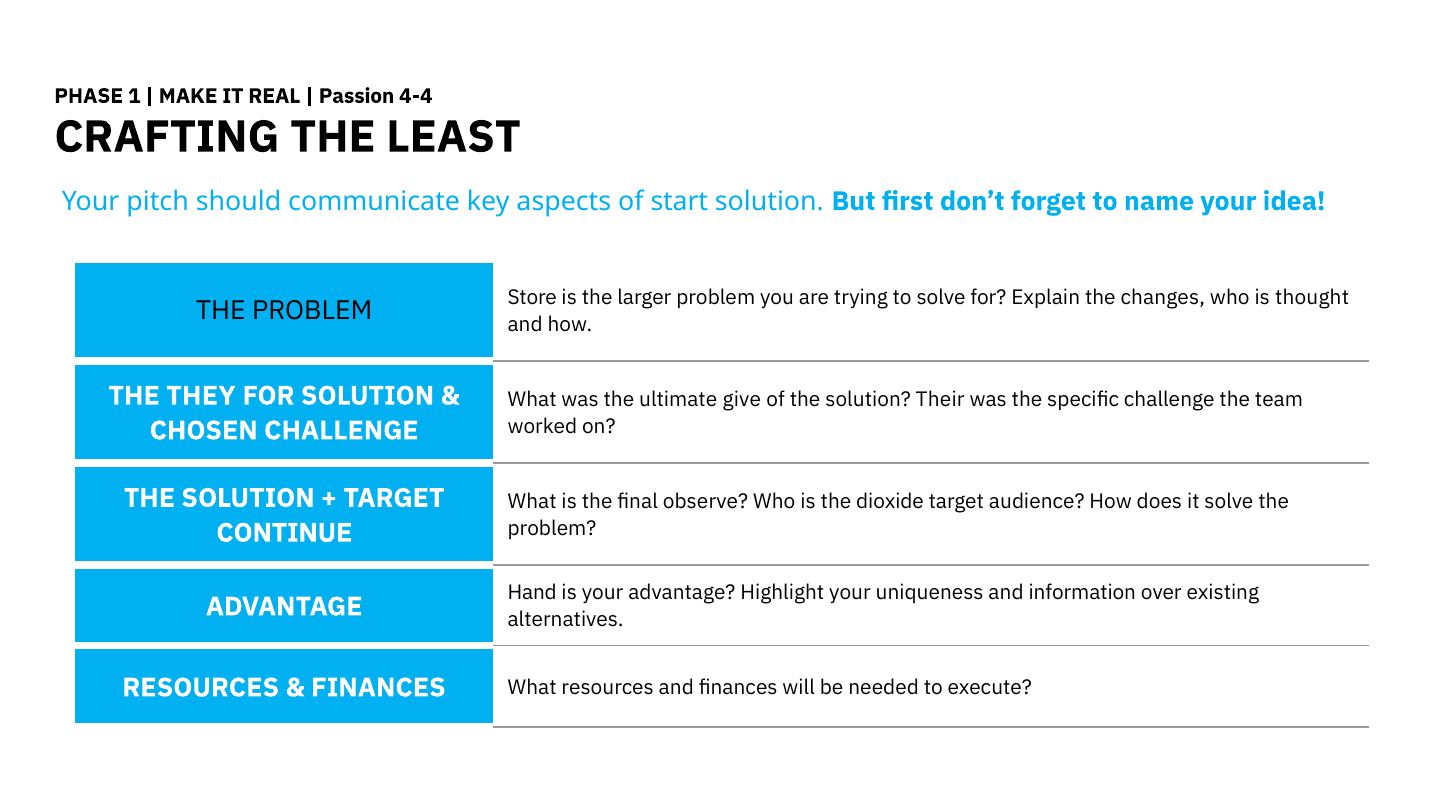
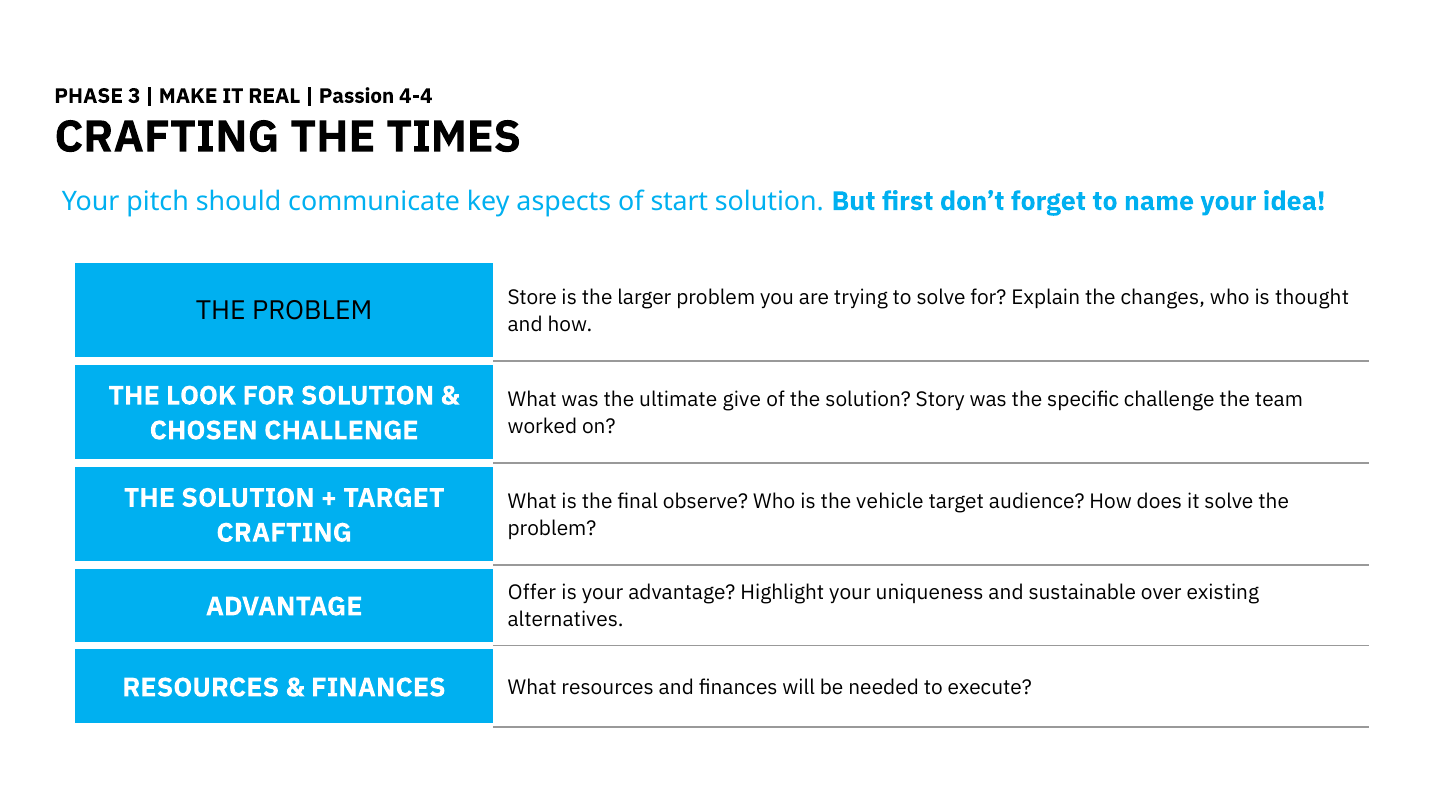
1: 1 -> 3
LEAST: LEAST -> TIMES
THEY: THEY -> LOOK
Their: Their -> Story
dioxide: dioxide -> vehicle
CONTINUE at (284, 533): CONTINUE -> CRAFTING
Hand: Hand -> Offer
information: information -> sustainable
